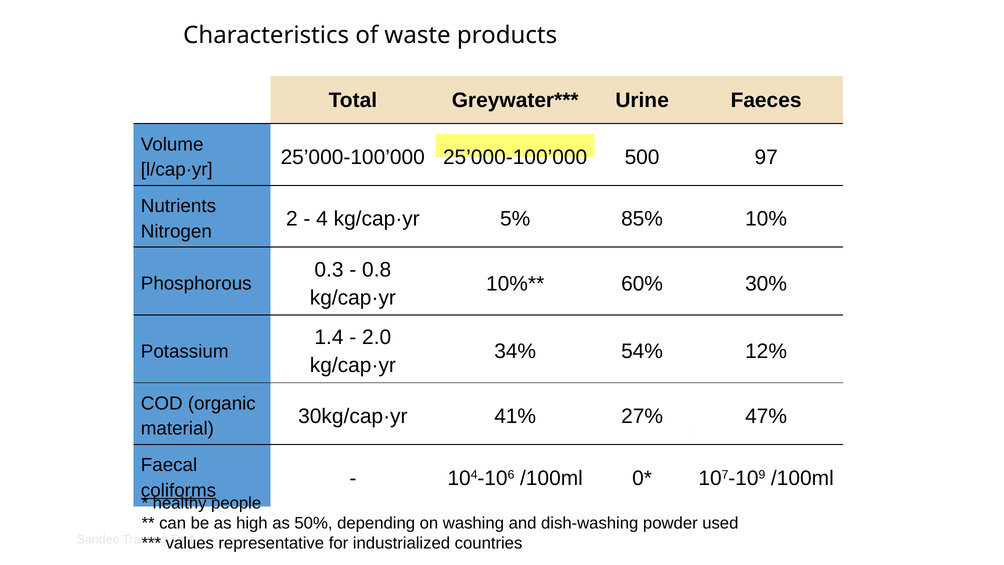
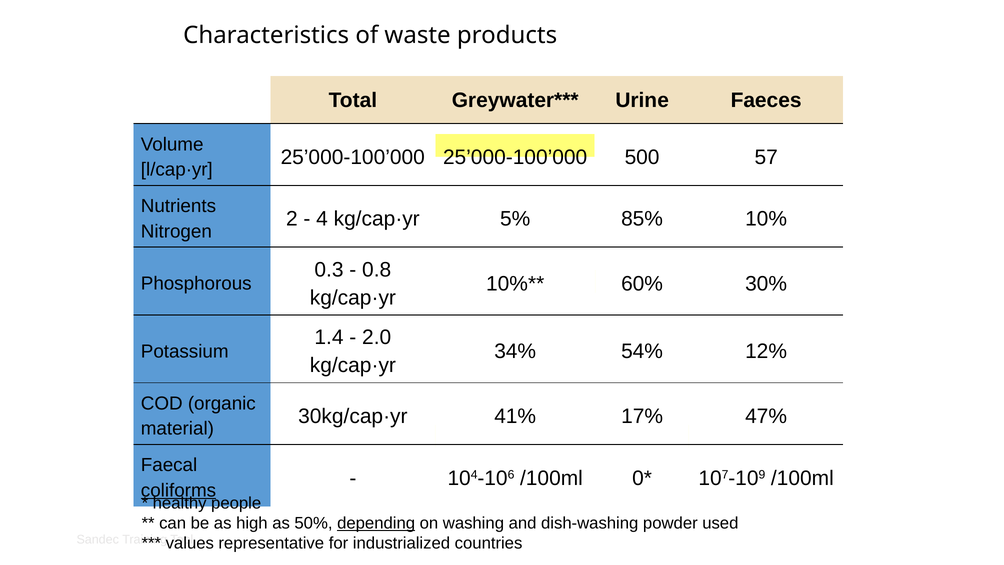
97: 97 -> 57
27%: 27% -> 17%
depending underline: none -> present
